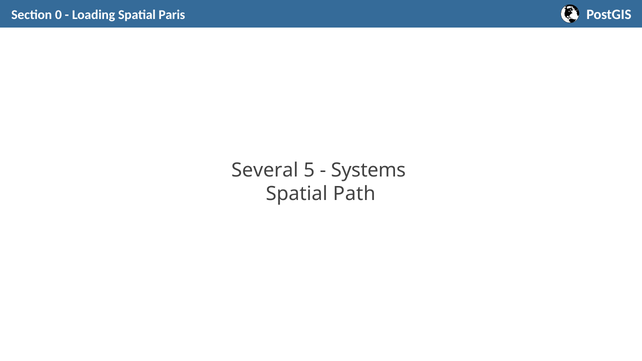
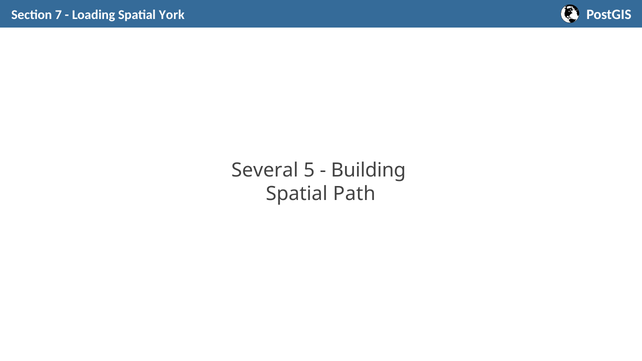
0: 0 -> 7
Paris: Paris -> York
Systems: Systems -> Building
